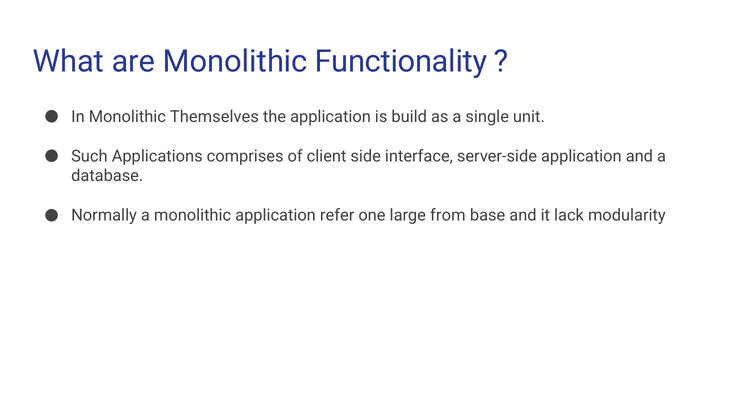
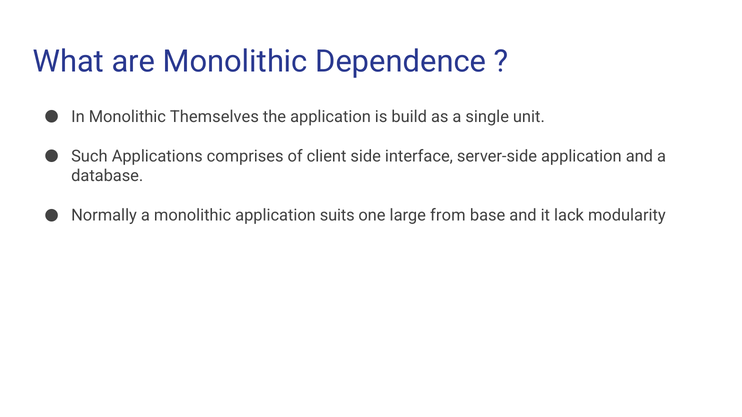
Functionality: Functionality -> Dependence
refer: refer -> suits
